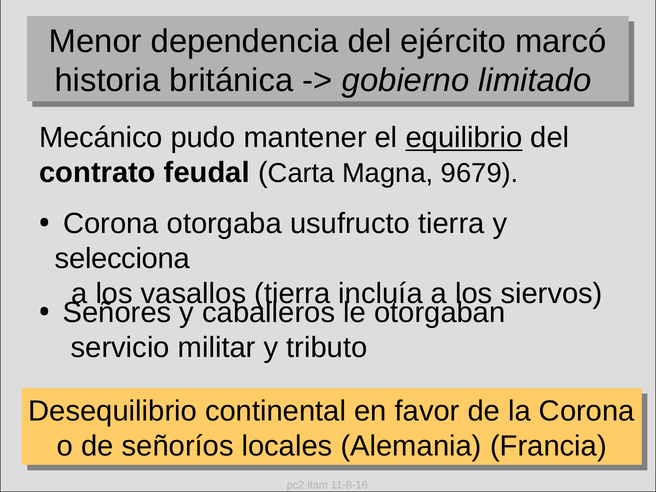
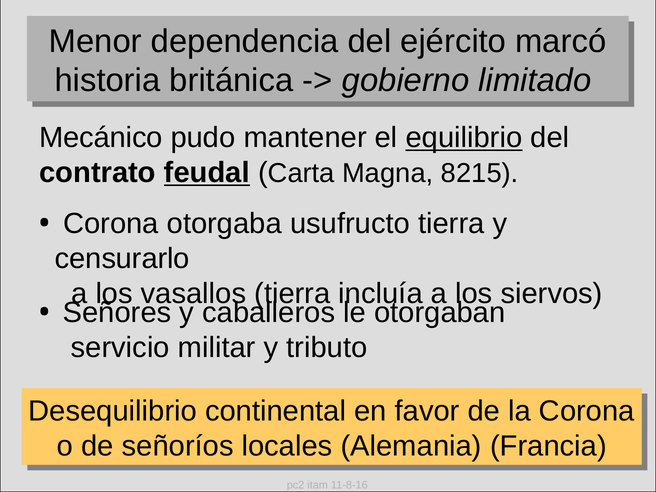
feudal underline: none -> present
9679: 9679 -> 8215
selecciona: selecciona -> censurarlo
